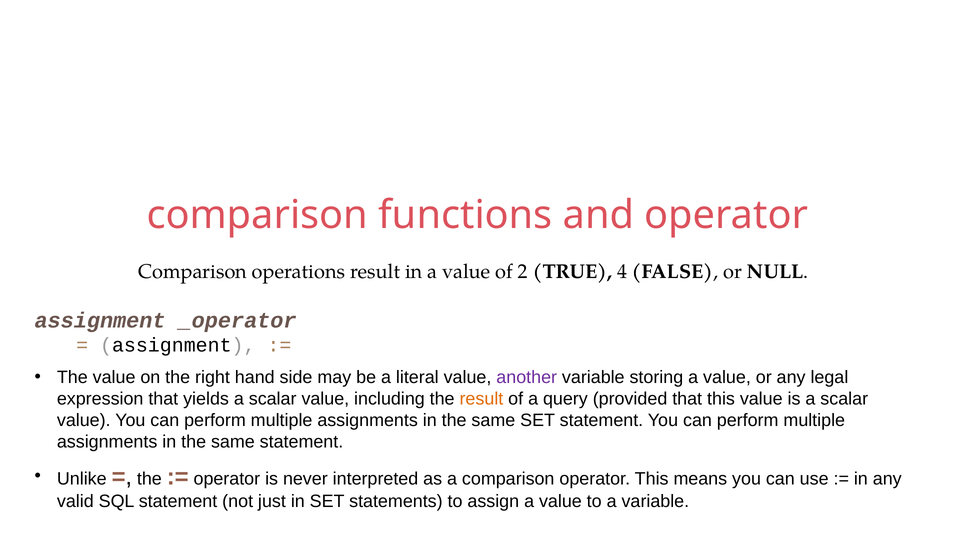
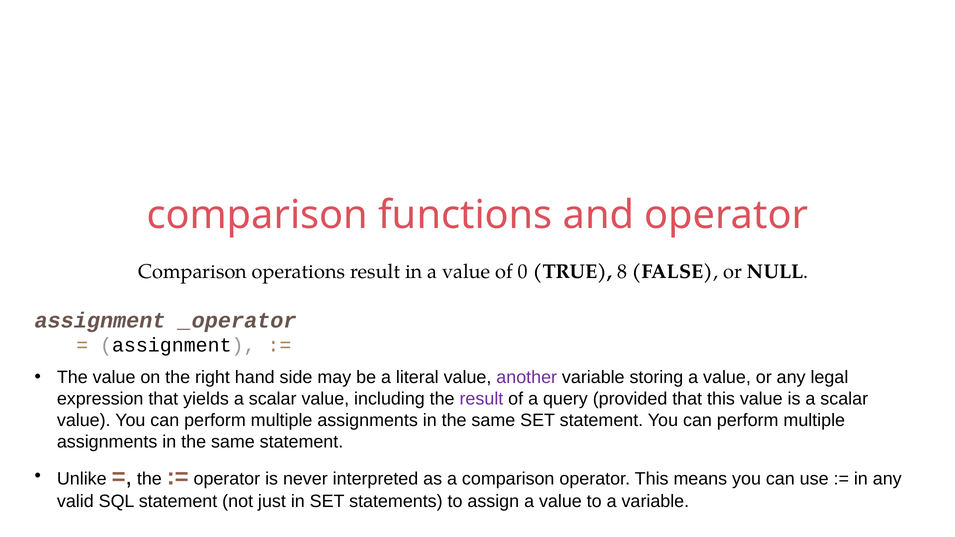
2: 2 -> 0
4: 4 -> 8
result at (481, 399) colour: orange -> purple
